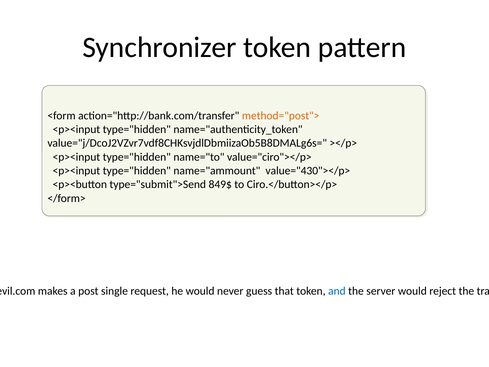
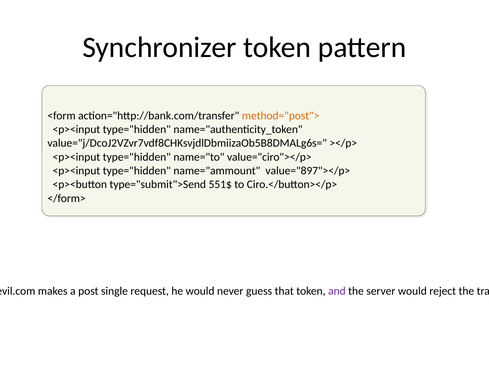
value="430"></p>: value="430"></p> -> value="897"></p>
849$: 849$ -> 551$
and colour: blue -> purple
